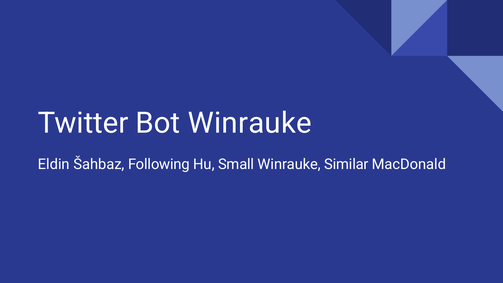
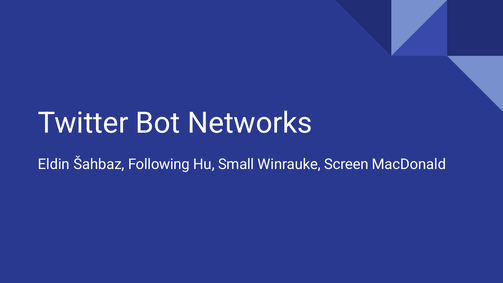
Bot Winrauke: Winrauke -> Networks
Similar: Similar -> Screen
